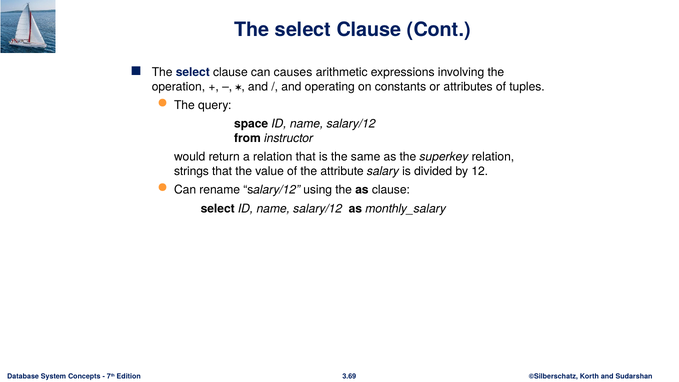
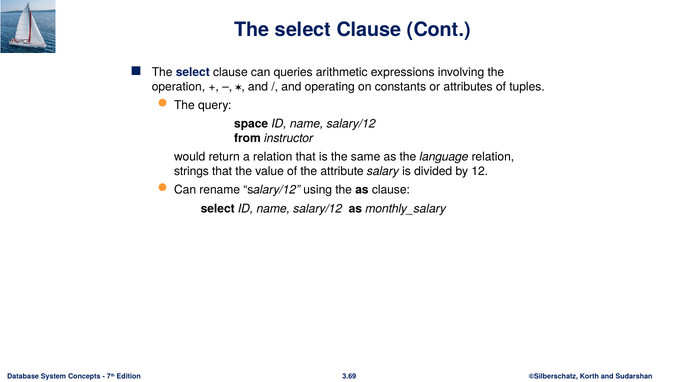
causes: causes -> queries
superkey: superkey -> language
